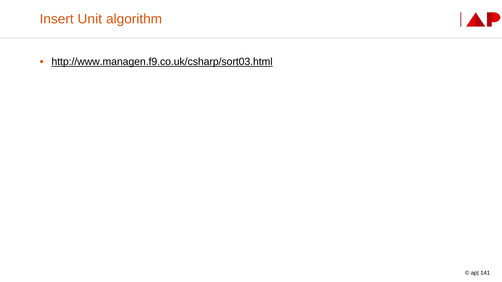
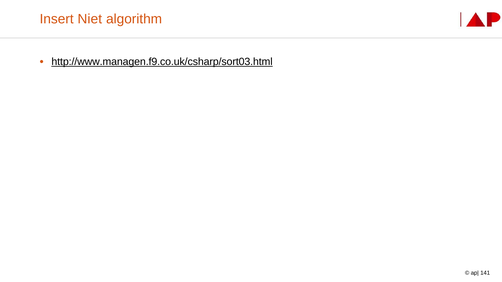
Unit: Unit -> Niet
